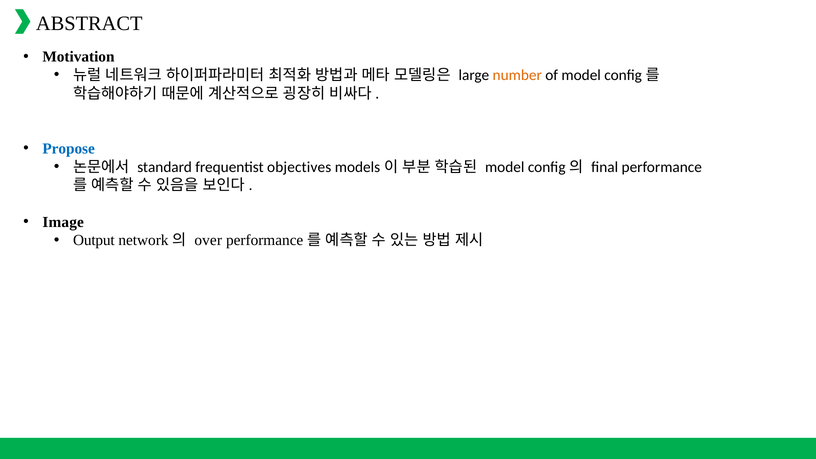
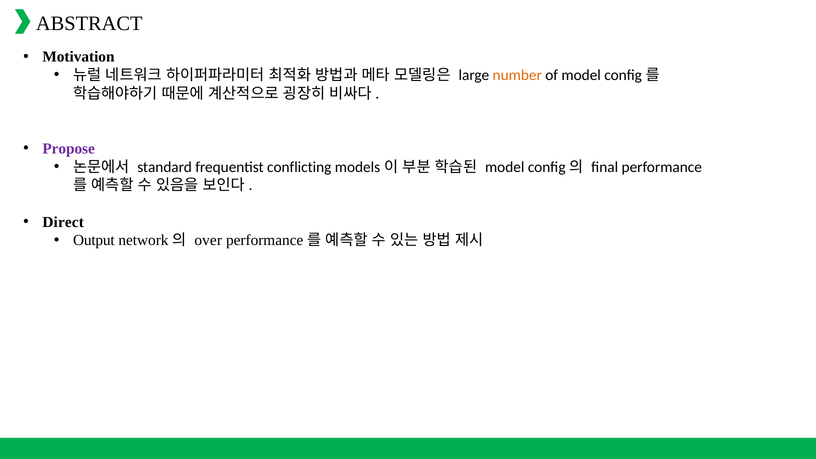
Propose colour: blue -> purple
objectives: objectives -> conflicting
Image: Image -> Direct
